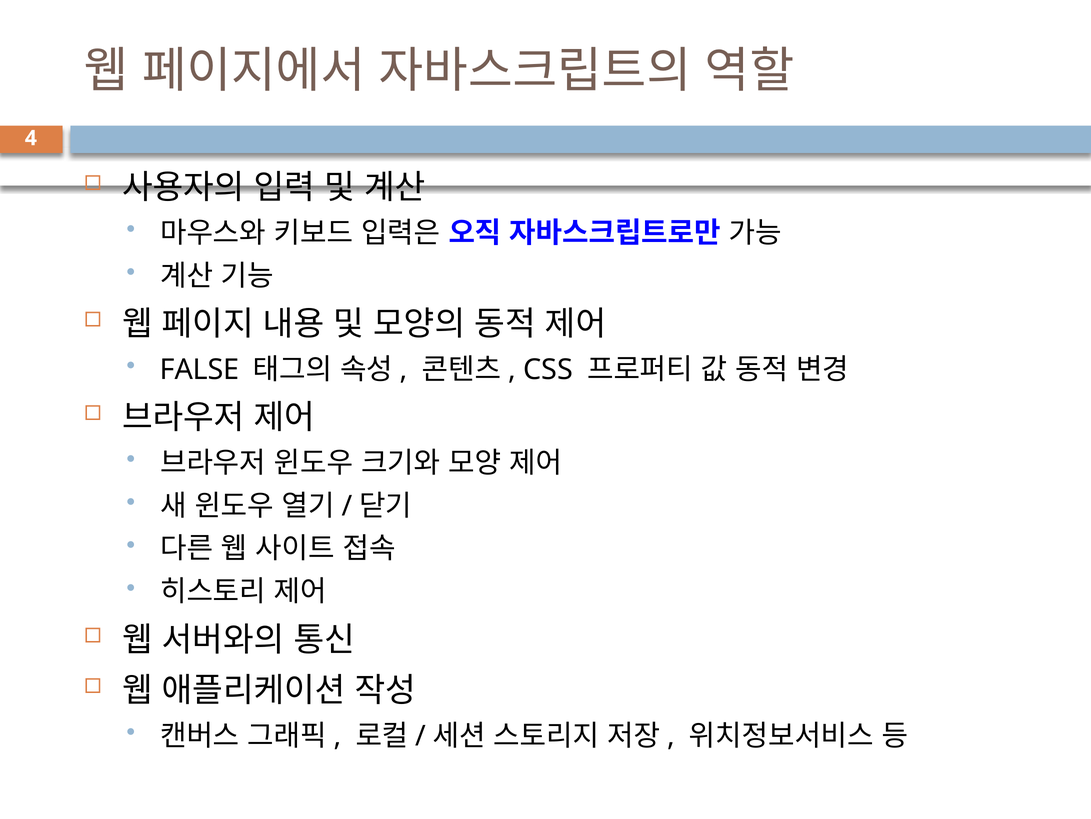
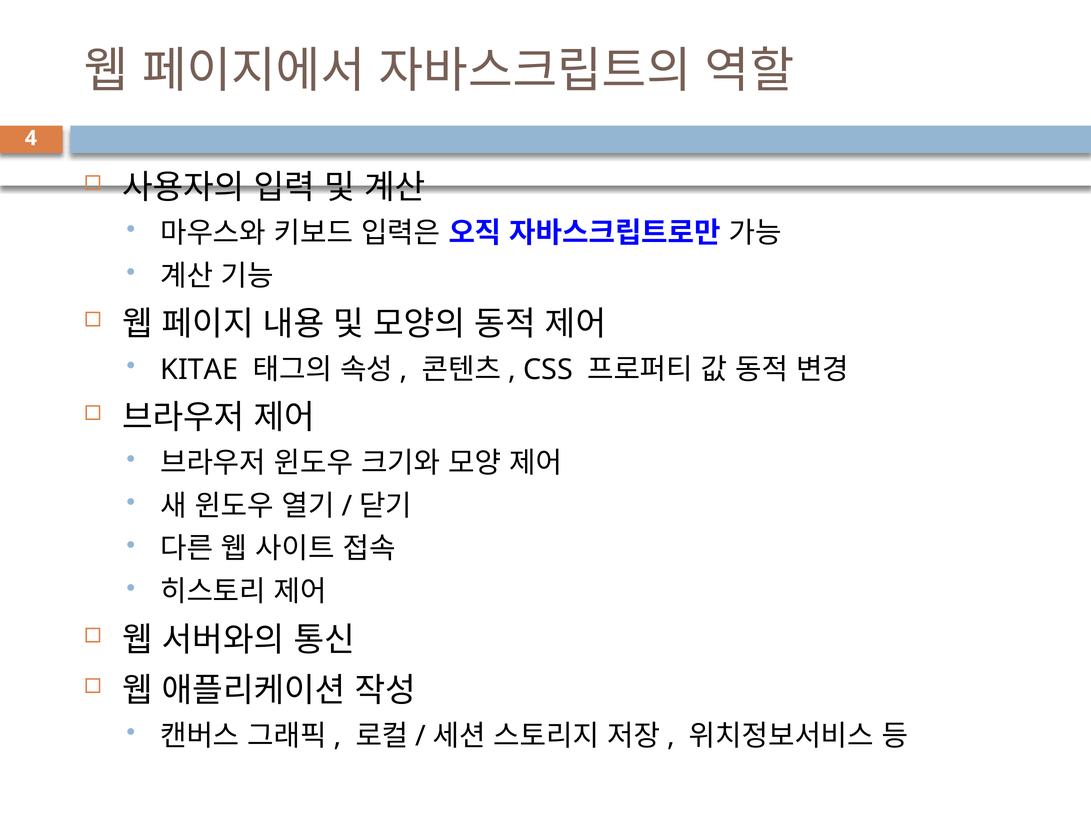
FALSE: FALSE -> KITAE
